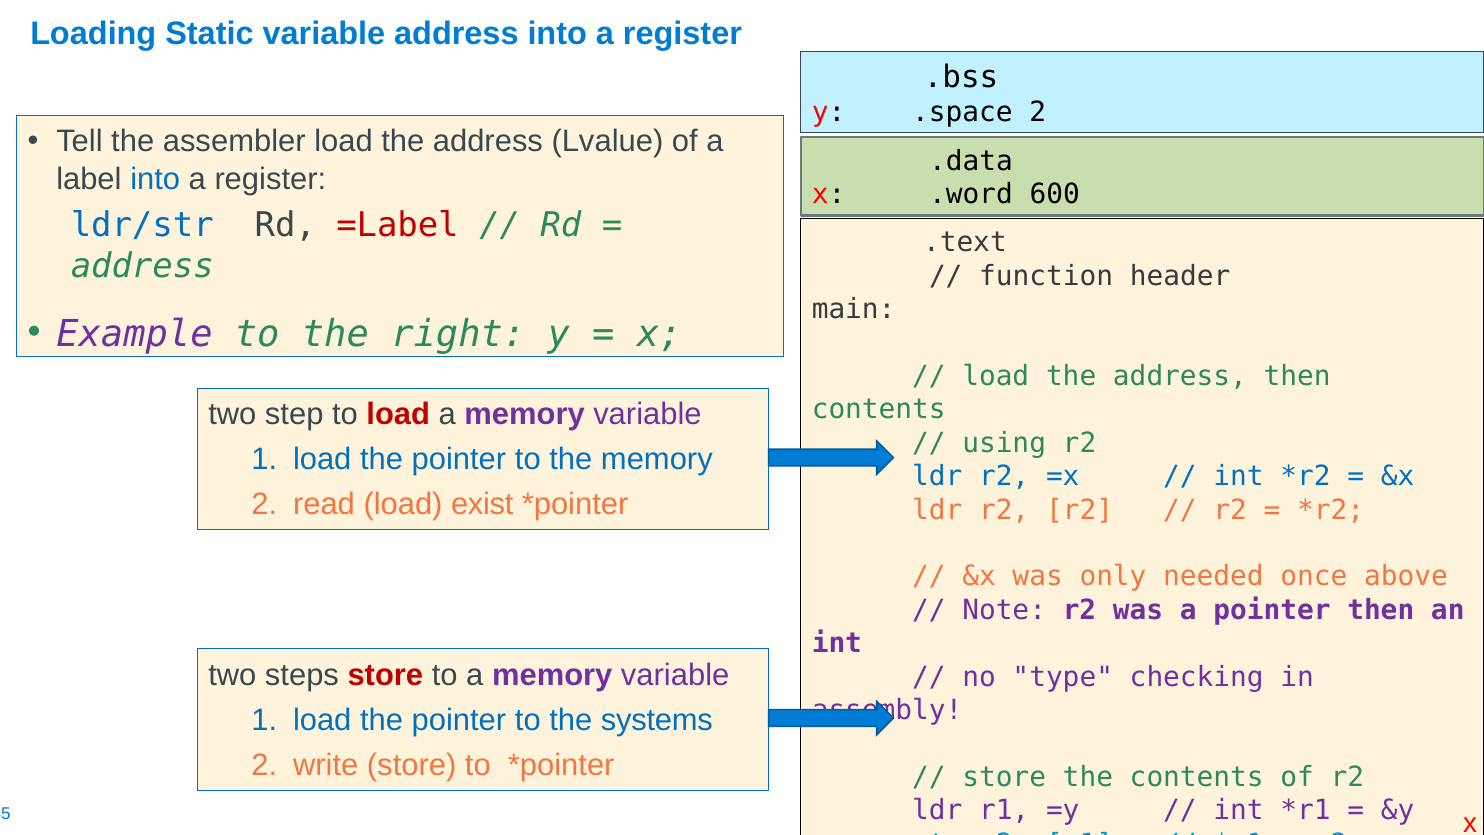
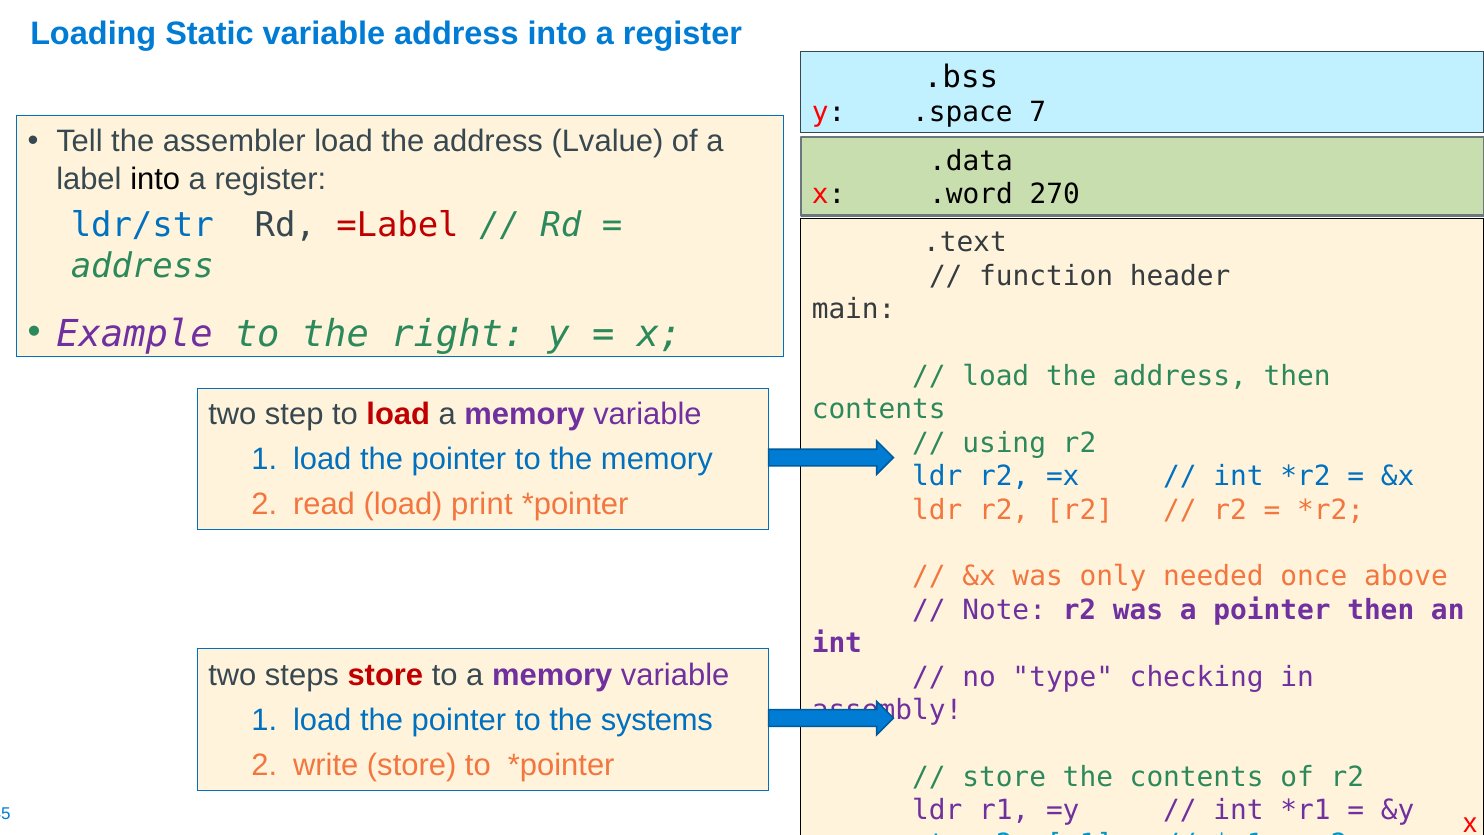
.space 2: 2 -> 7
into at (155, 179) colour: blue -> black
600: 600 -> 270
exist: exist -> print
